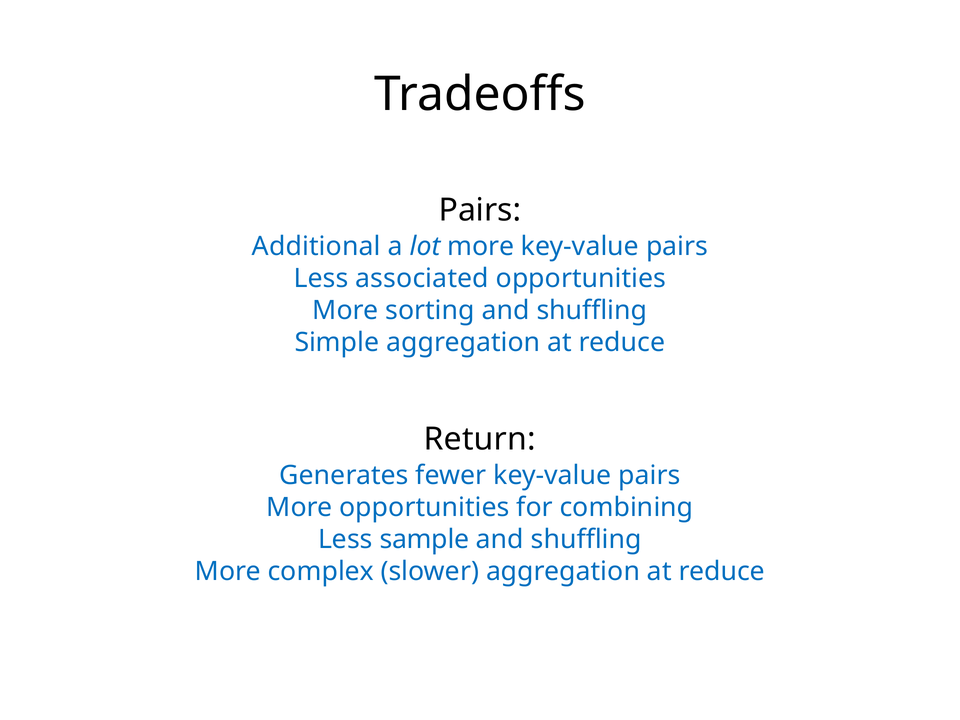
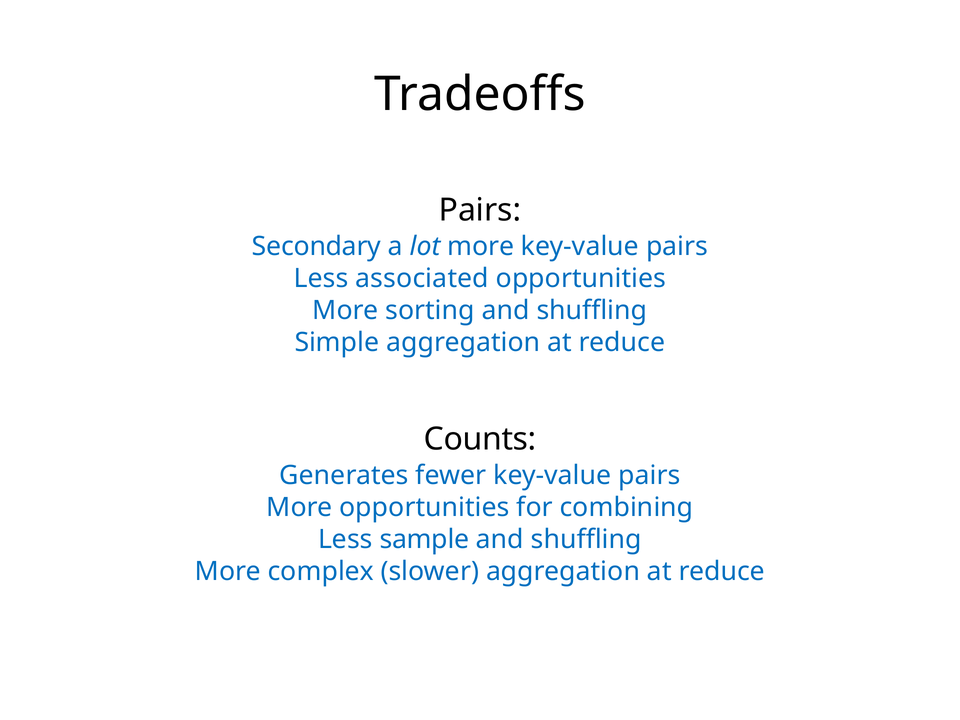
Additional: Additional -> Secondary
Return: Return -> Counts
